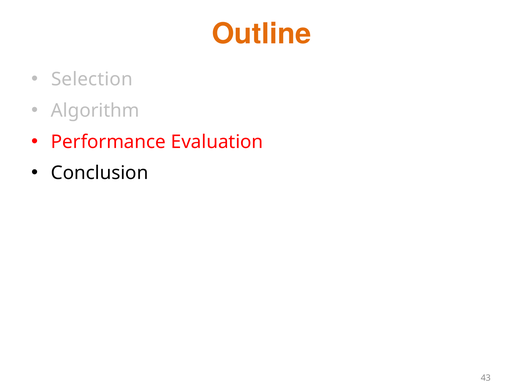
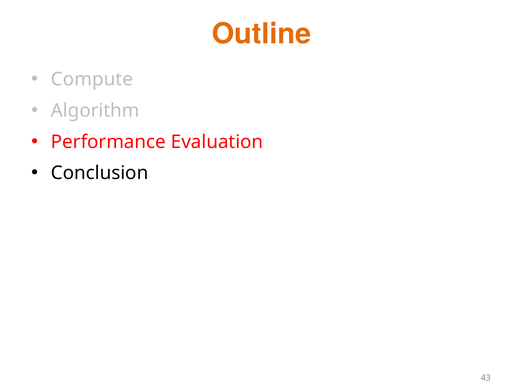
Selection: Selection -> Compute
